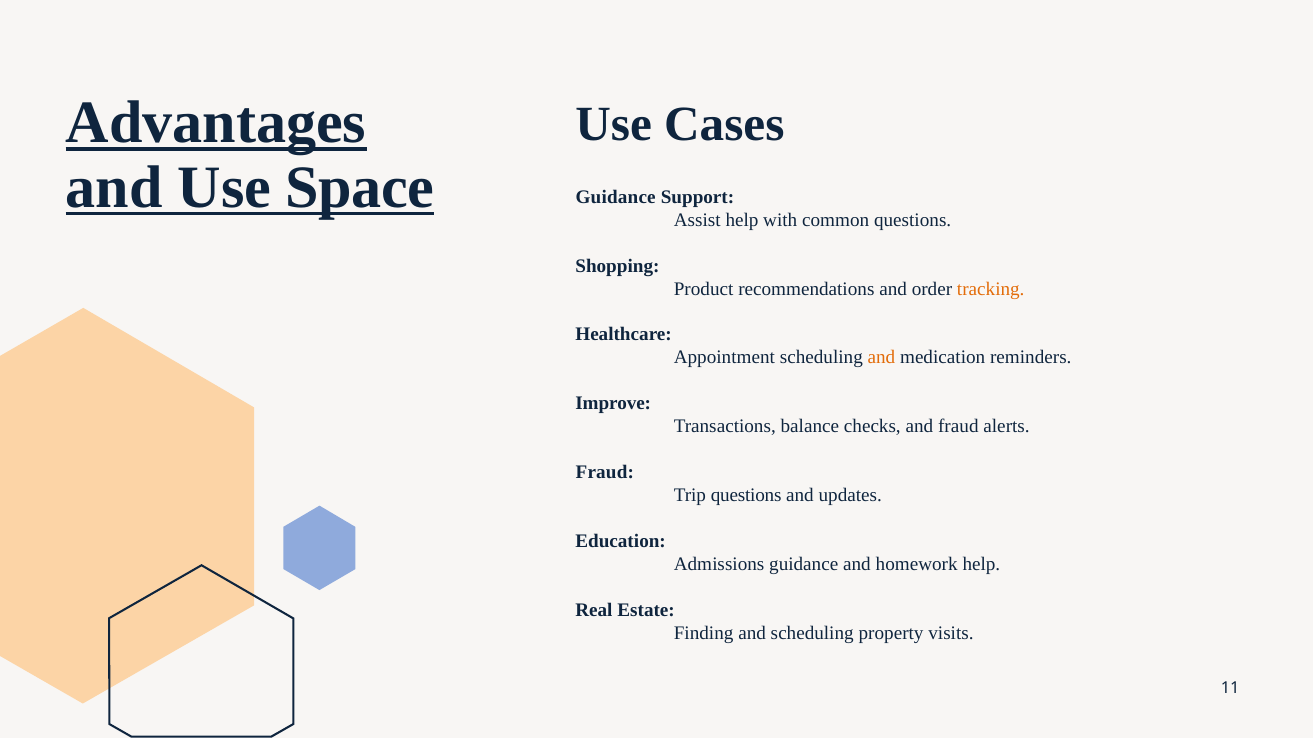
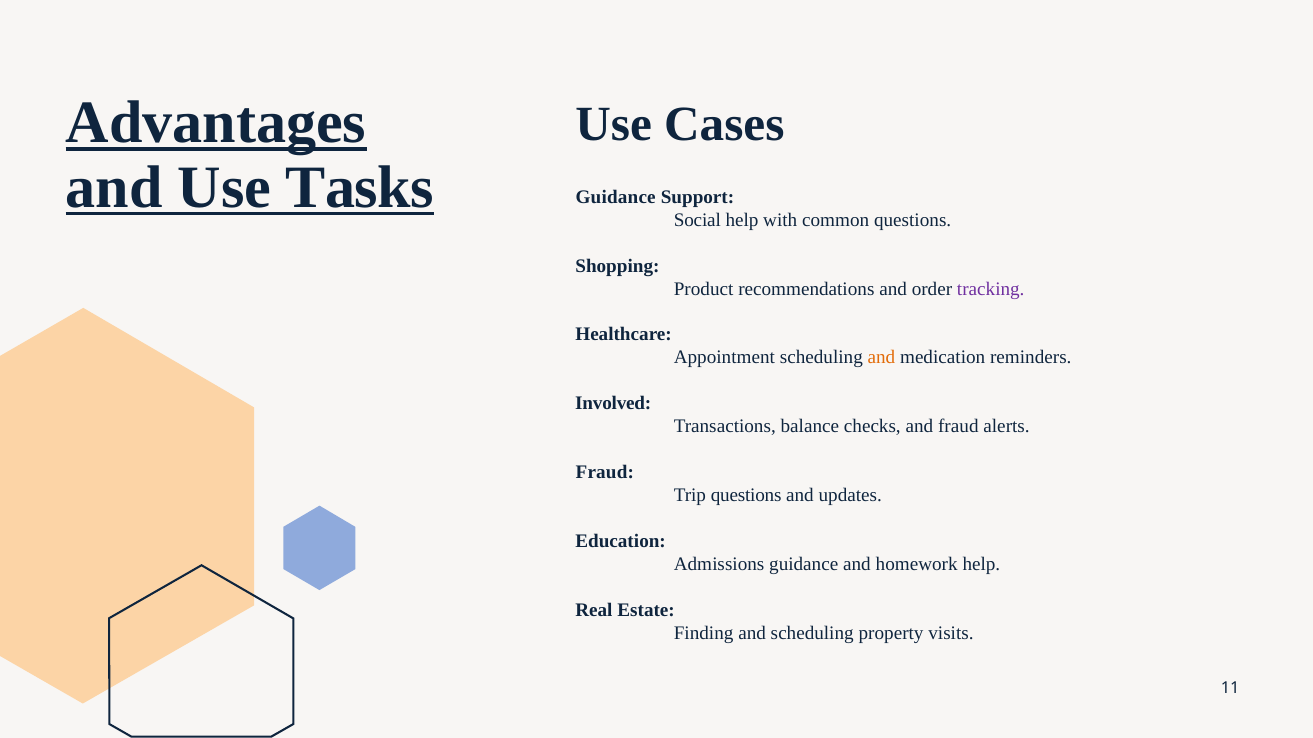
Space: Space -> Tasks
Assist: Assist -> Social
tracking colour: orange -> purple
Improve: Improve -> Involved
